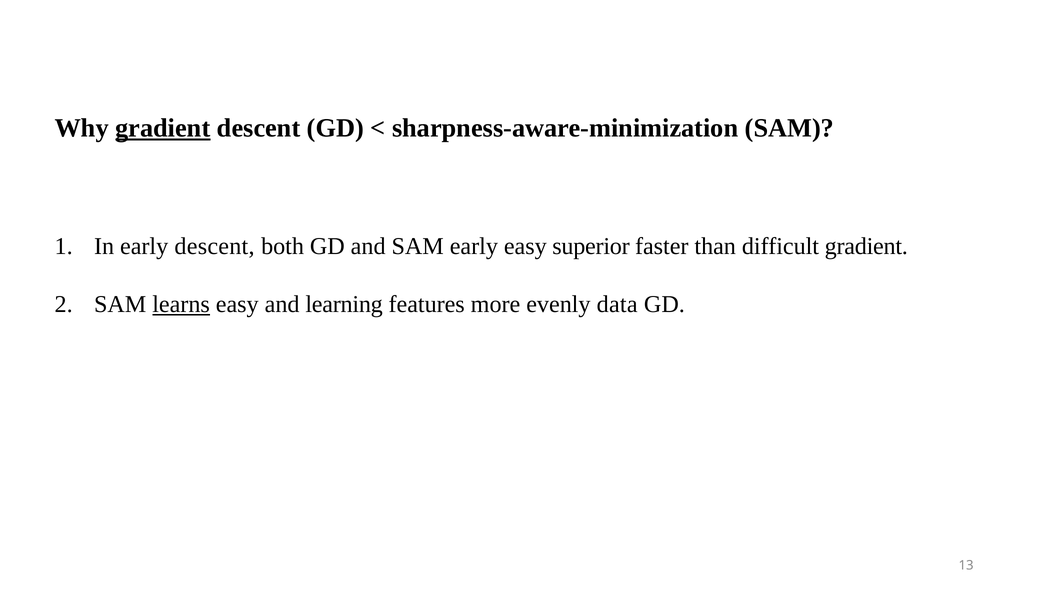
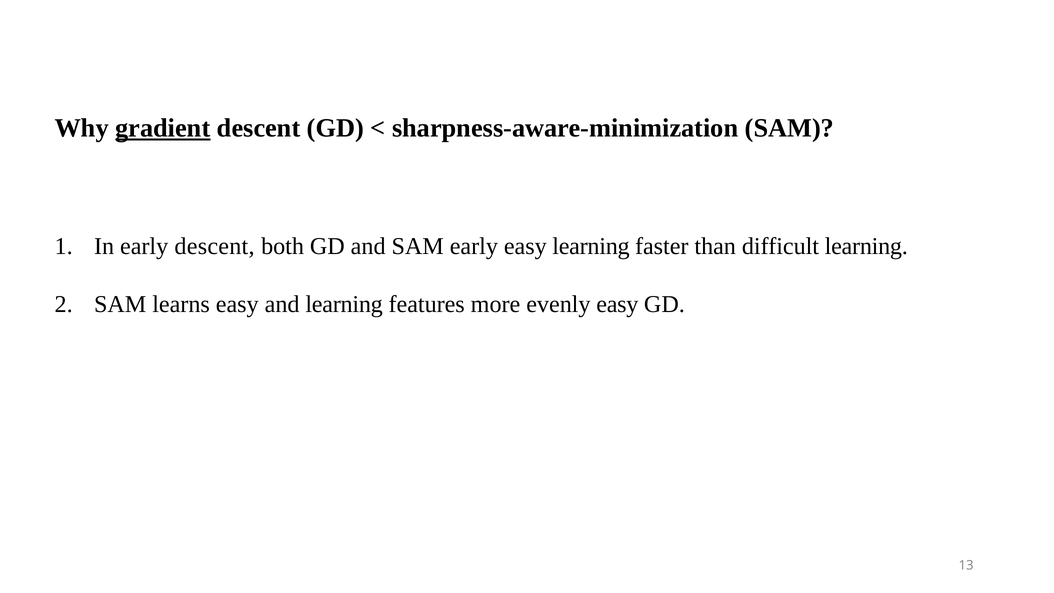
easy superior: superior -> learning
difficult gradient: gradient -> learning
learns underline: present -> none
evenly data: data -> easy
